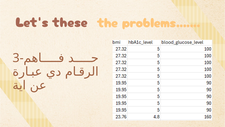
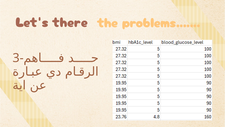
these: these -> there
